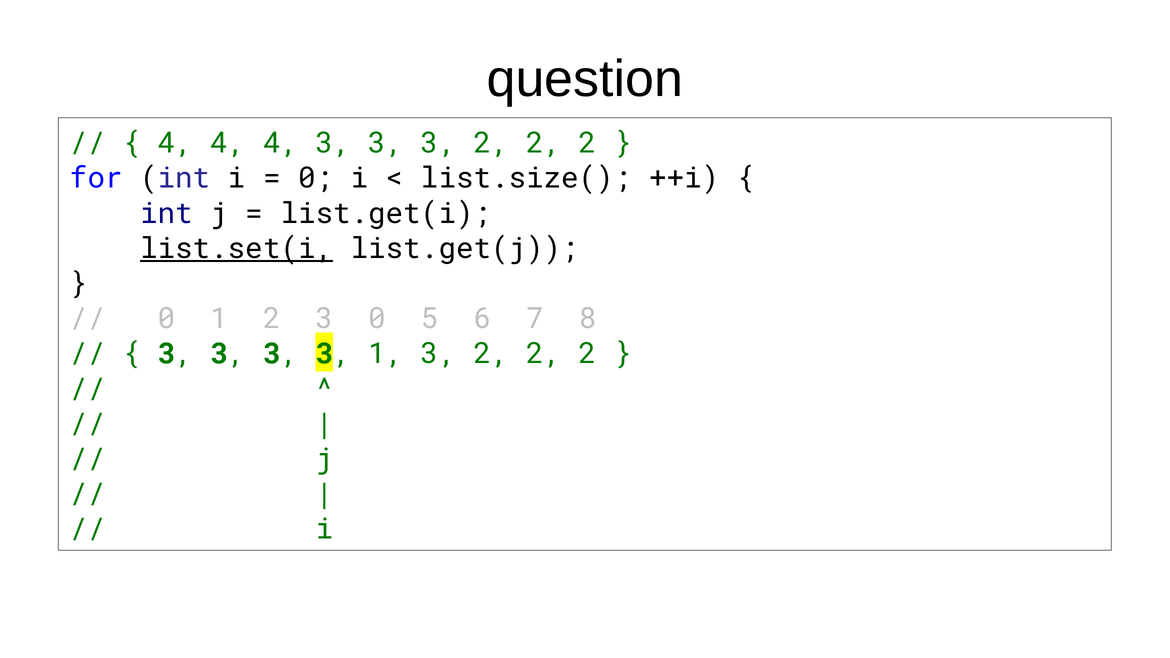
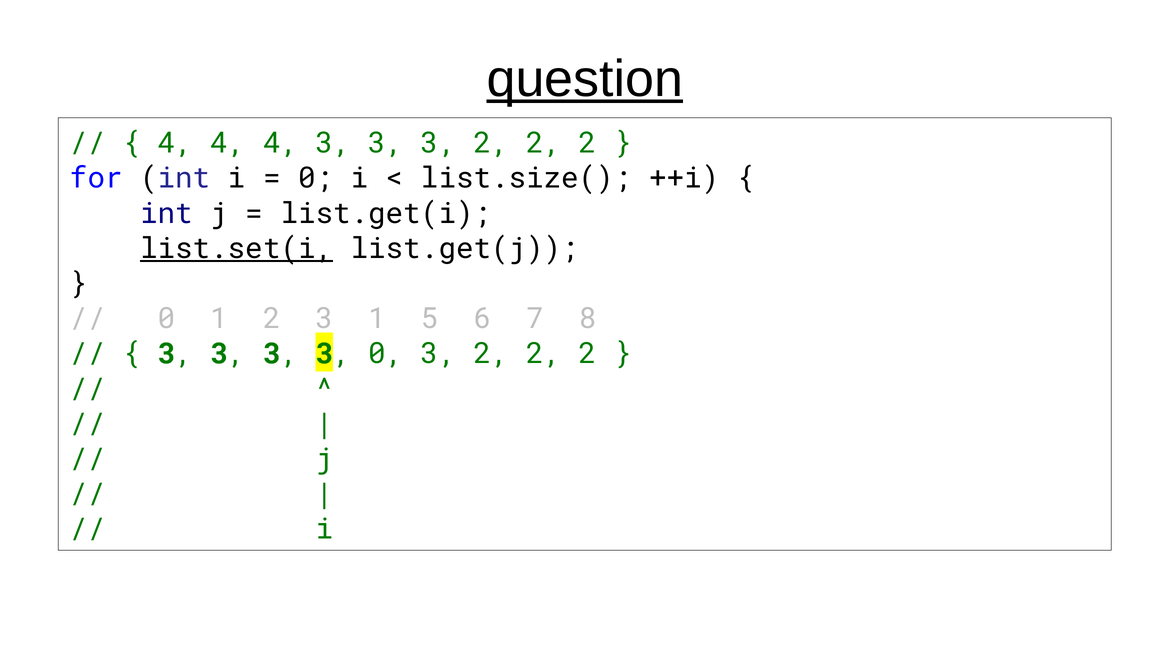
question underline: none -> present
0 at (377, 319): 0 -> 1
3 1: 1 -> 0
